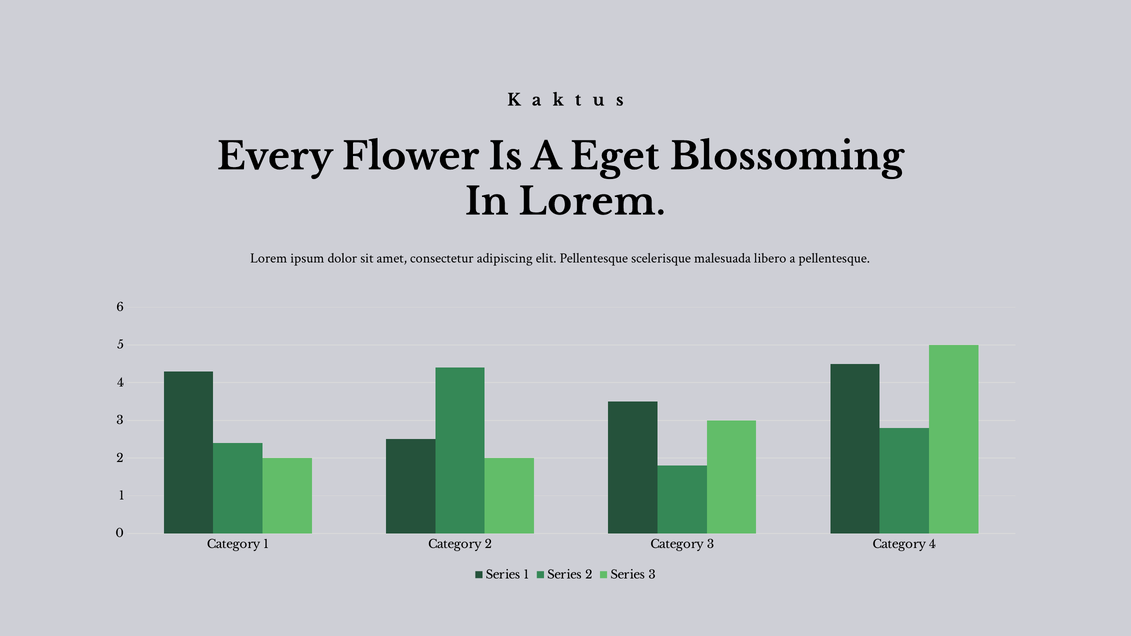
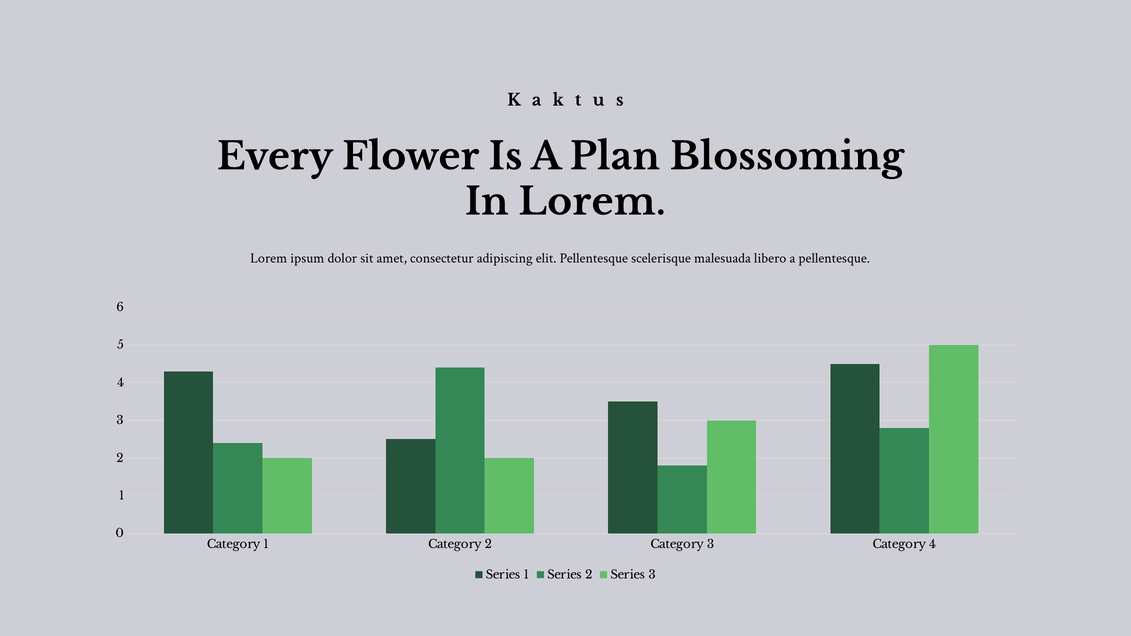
Eget: Eget -> Plan
